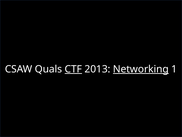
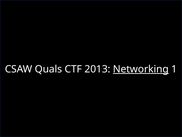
CTF underline: present -> none
